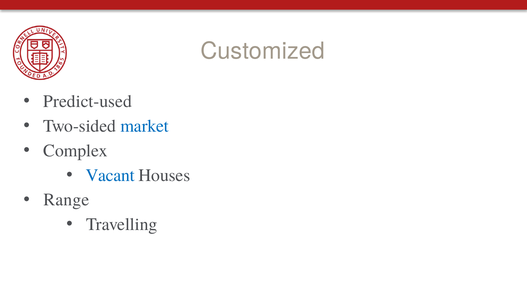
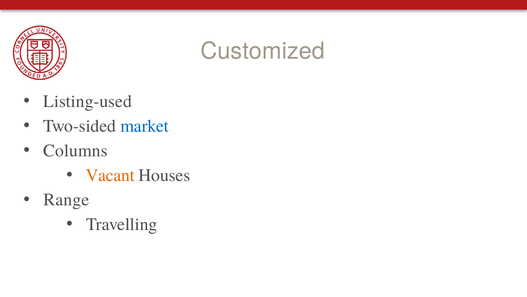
Predict-used: Predict-used -> Listing-used
Complex: Complex -> Columns
Vacant colour: blue -> orange
